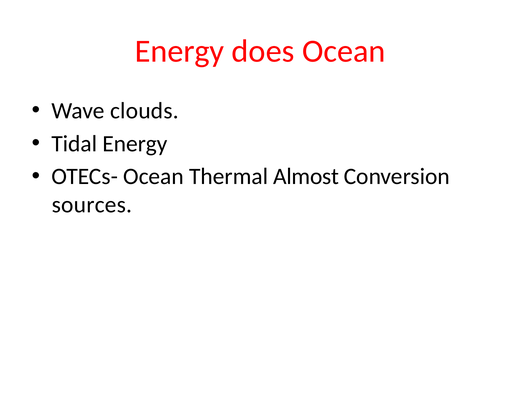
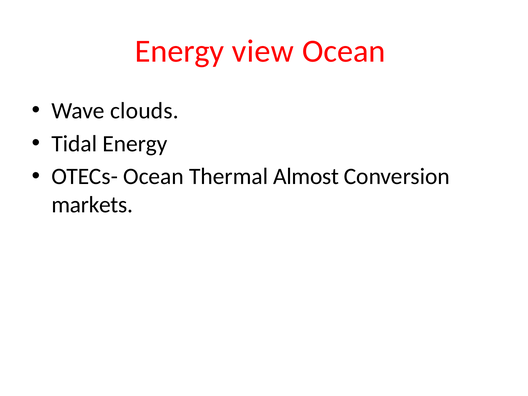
does: does -> view
sources: sources -> markets
